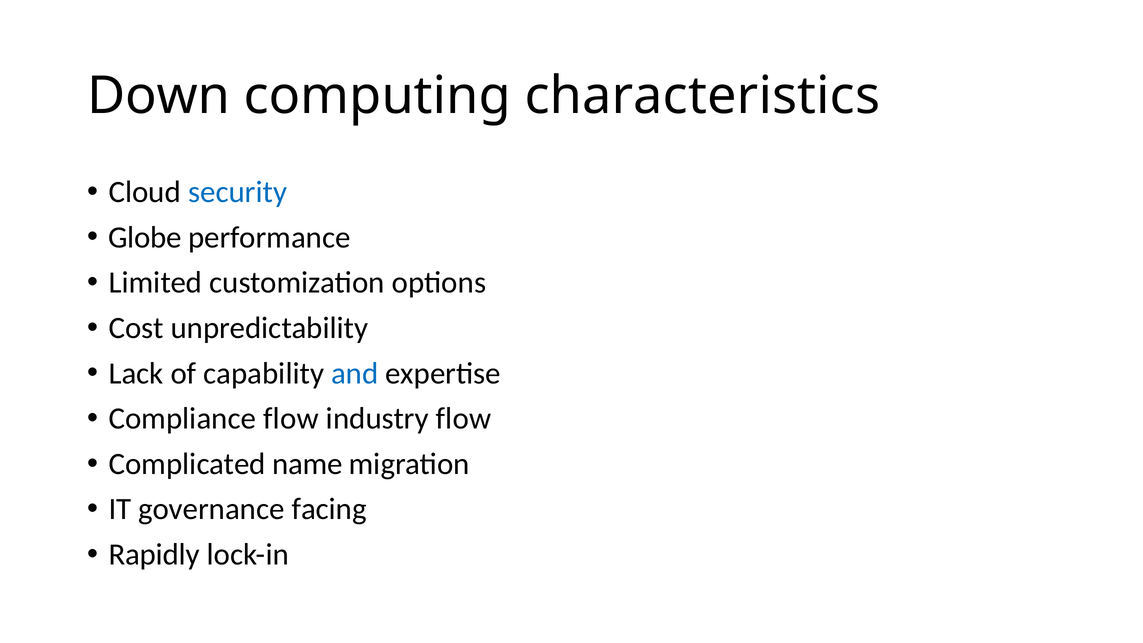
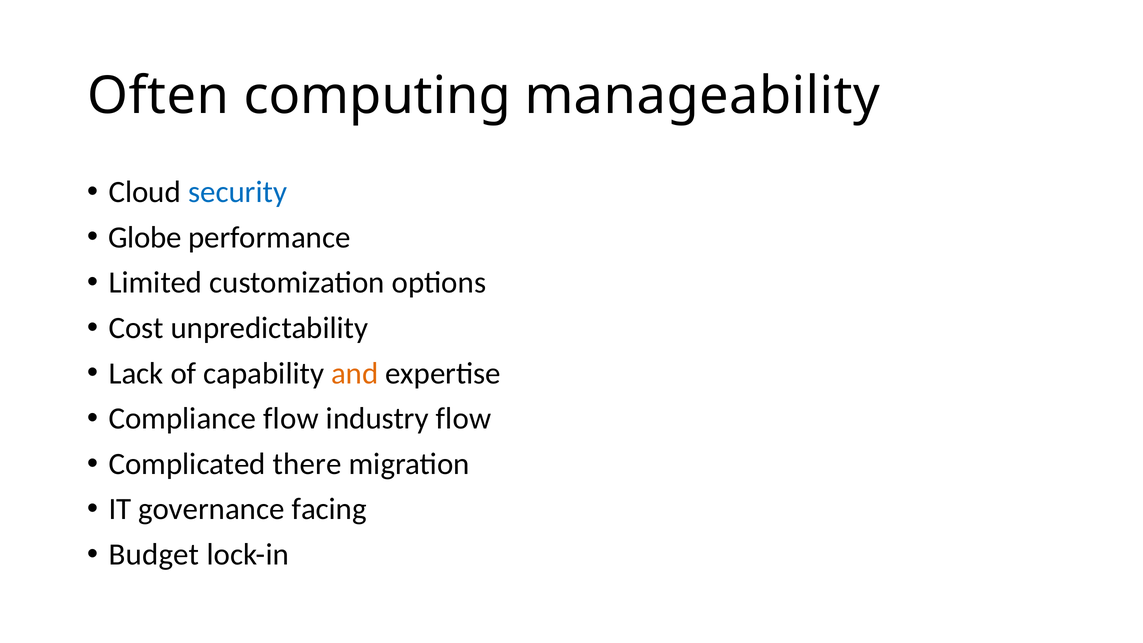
Down: Down -> Often
characteristics: characteristics -> manageability
and colour: blue -> orange
name: name -> there
Rapidly: Rapidly -> Budget
